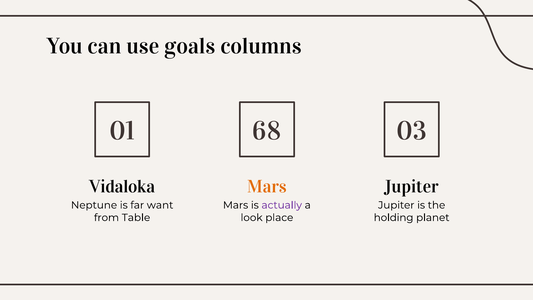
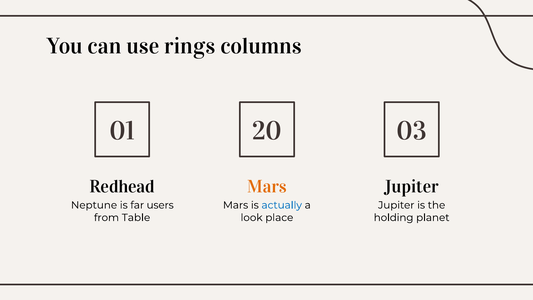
goals: goals -> rings
68: 68 -> 20
Vidaloka: Vidaloka -> Redhead
want: want -> users
actually colour: purple -> blue
